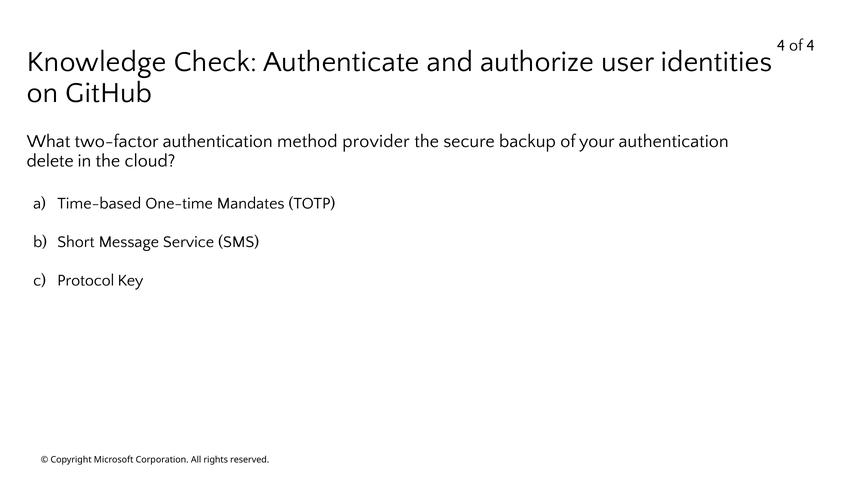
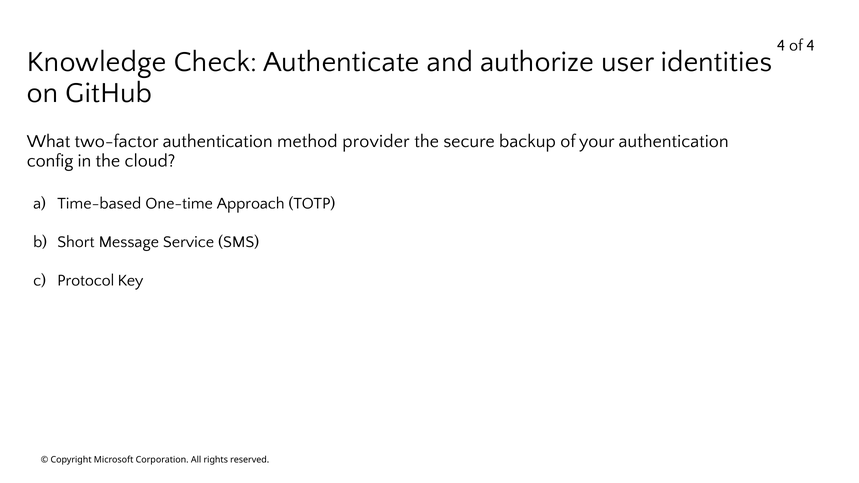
delete: delete -> config
Mandates: Mandates -> Approach
